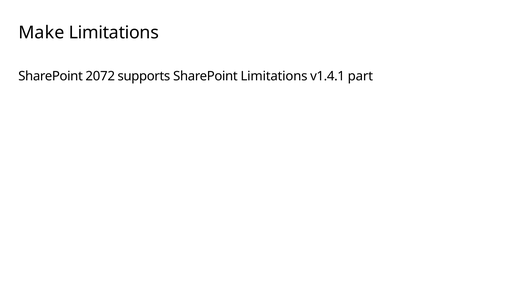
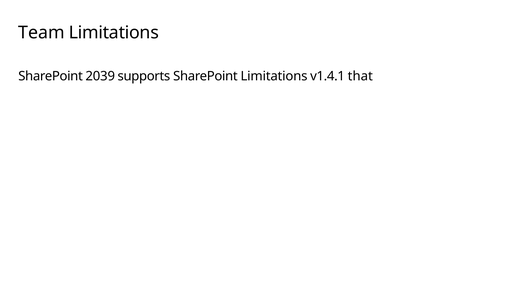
Make: Make -> Team
2072: 2072 -> 2039
part: part -> that
